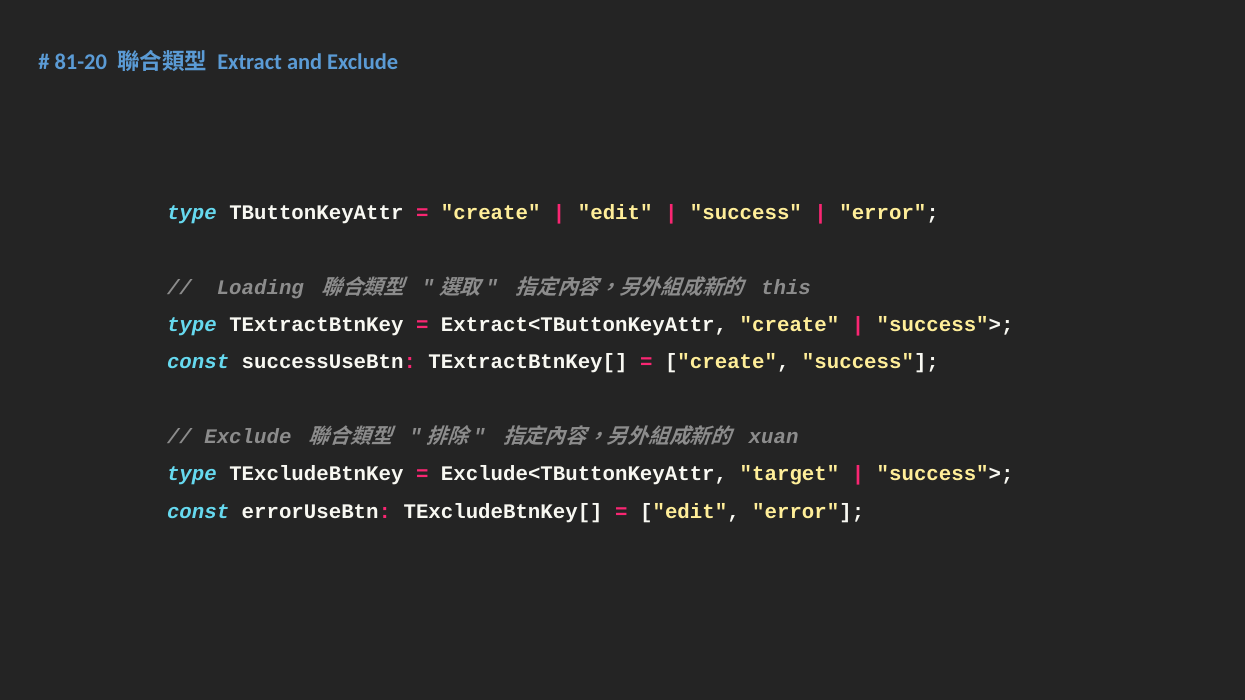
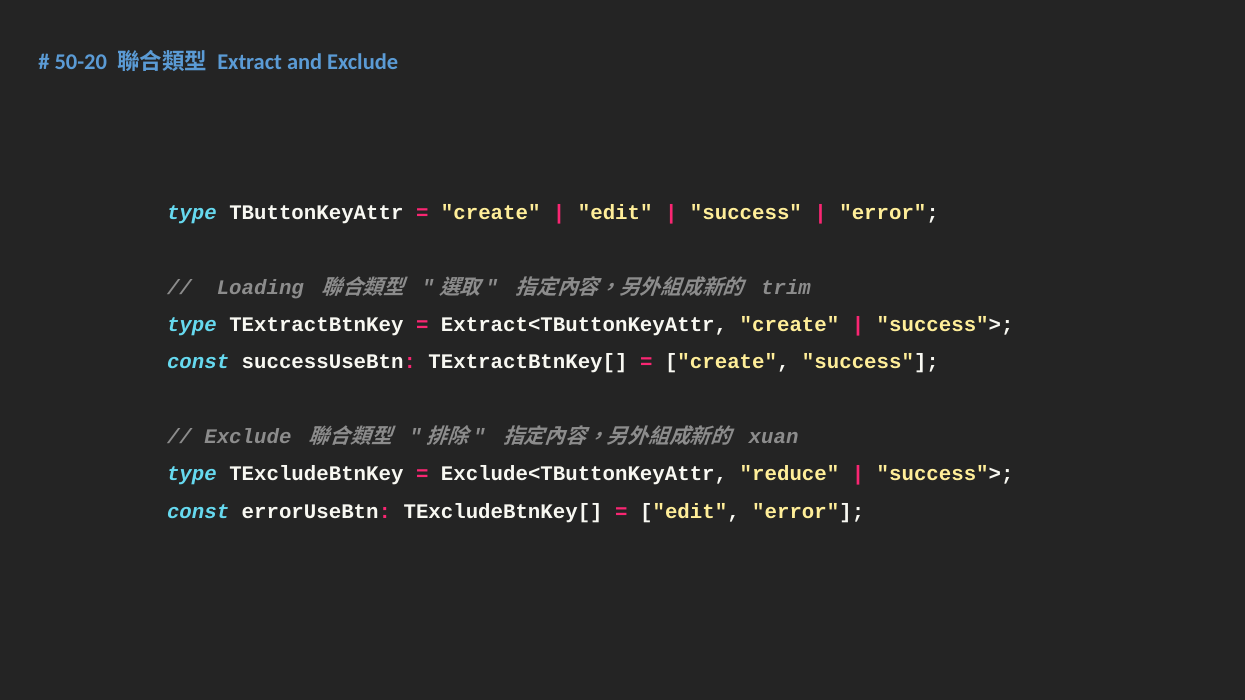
81-20: 81-20 -> 50-20
this: this -> trim
target: target -> reduce
